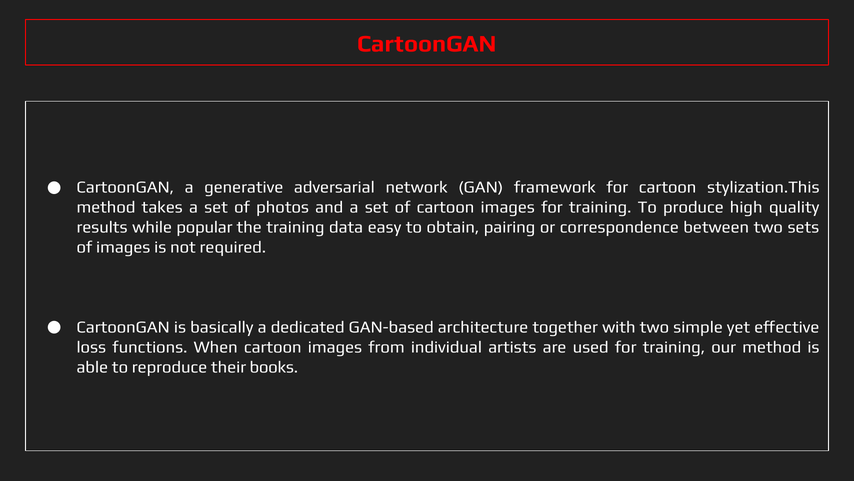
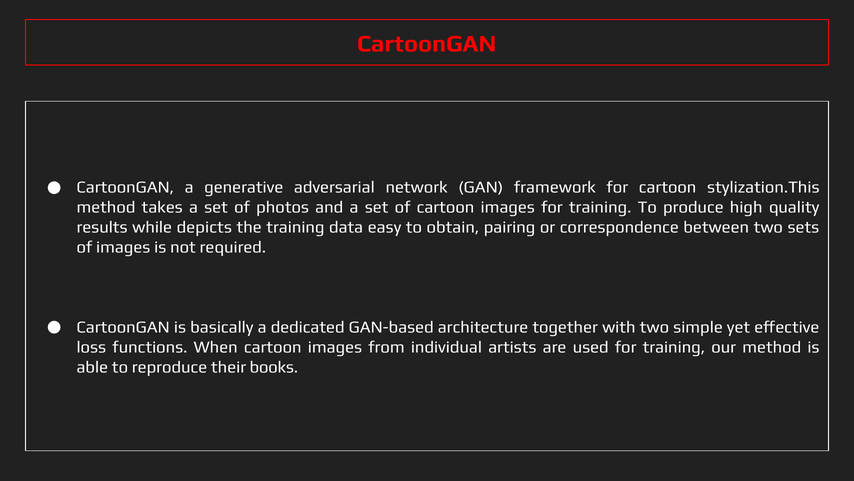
popular: popular -> depicts
